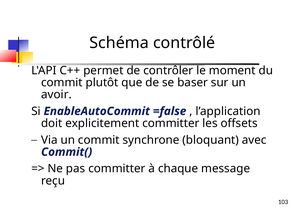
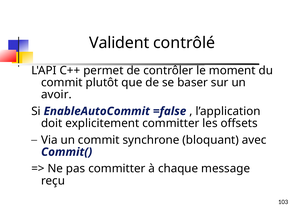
Schéma: Schéma -> Valident
